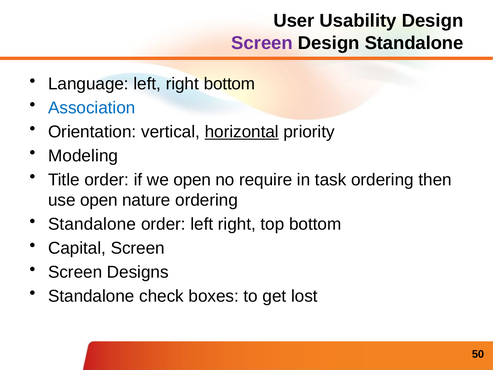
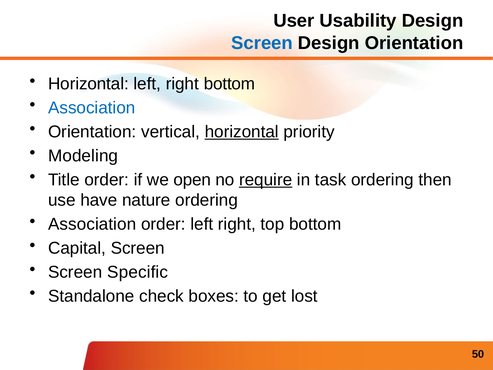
Screen at (262, 43) colour: purple -> blue
Design Standalone: Standalone -> Orientation
Language at (88, 84): Language -> Horizontal
require underline: none -> present
use open: open -> have
Standalone at (92, 224): Standalone -> Association
Designs: Designs -> Specific
